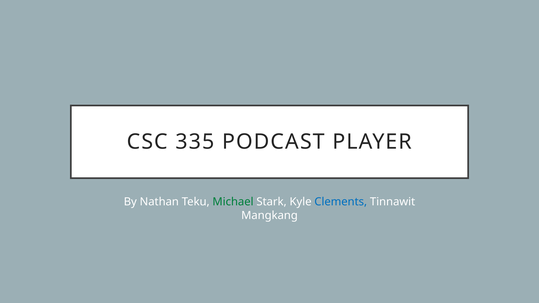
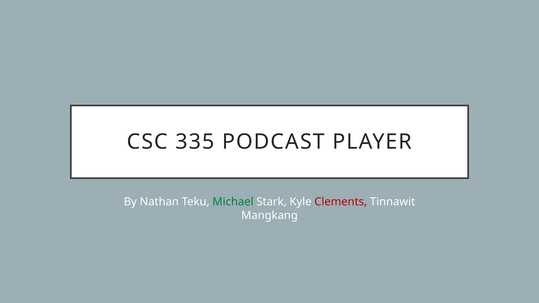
Clements colour: blue -> red
